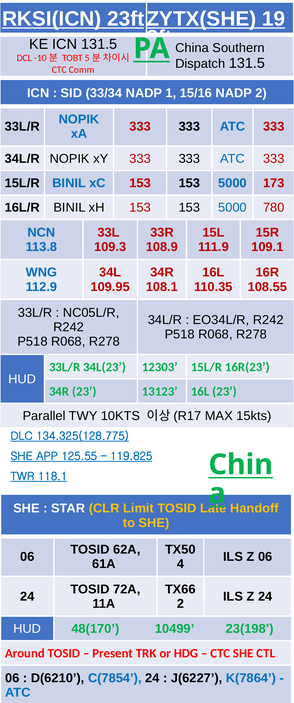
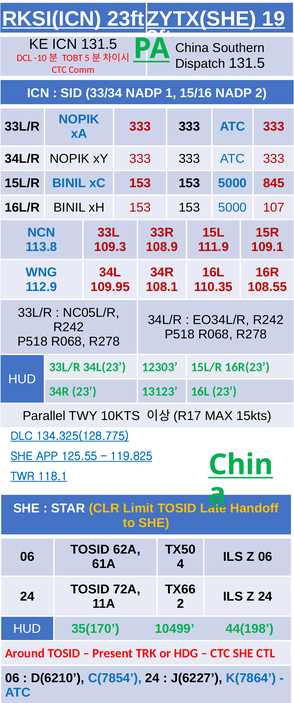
173: 173 -> 845
780: 780 -> 107
48(170: 48(170 -> 35(170
23(198: 23(198 -> 44(198
